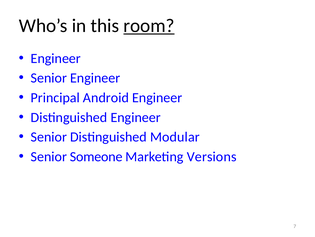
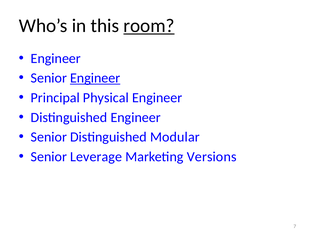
Engineer at (95, 78) underline: none -> present
Android: Android -> Physical
Someone: Someone -> Leverage
